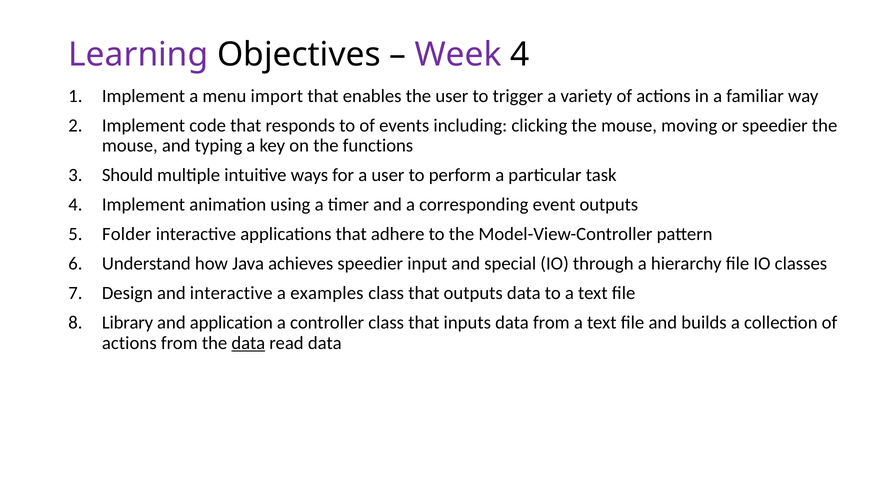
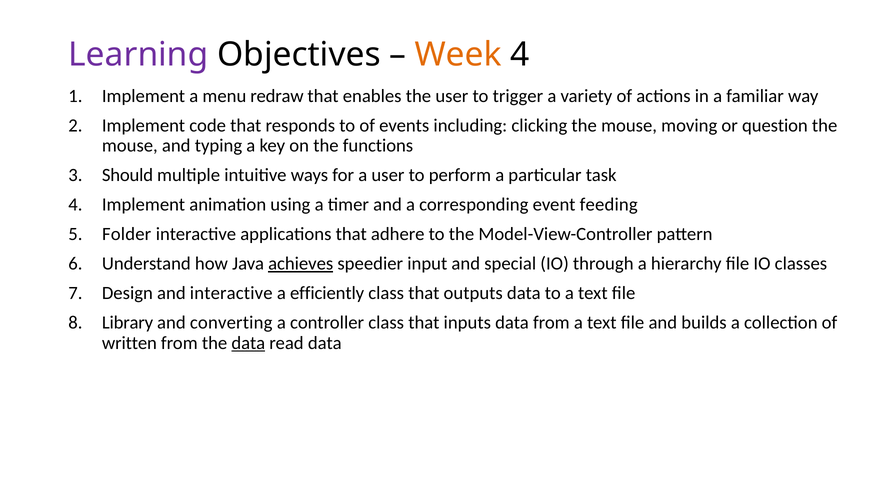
Week colour: purple -> orange
import: import -> redraw
or speedier: speedier -> question
event outputs: outputs -> feeding
achieves underline: none -> present
examples: examples -> efficiently
application: application -> converting
actions at (129, 343): actions -> written
